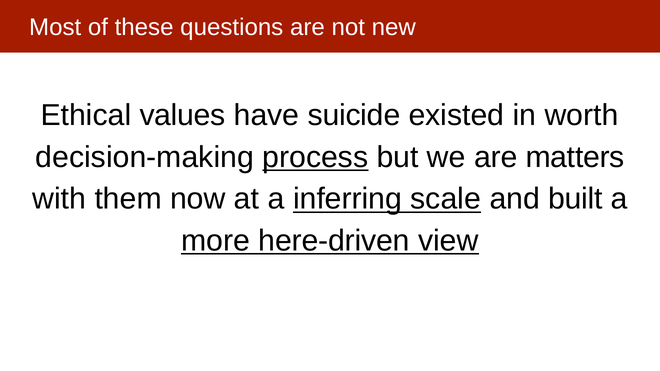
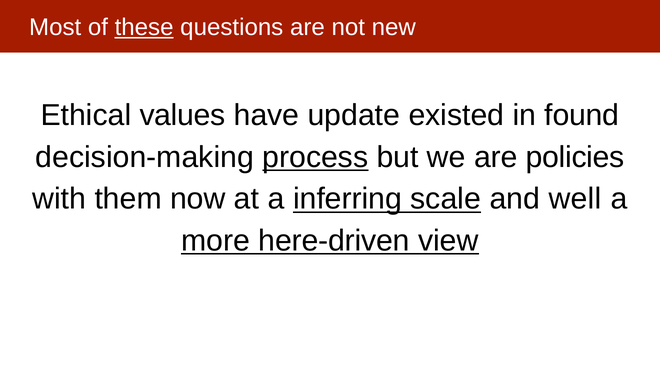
these underline: none -> present
suicide: suicide -> update
worth: worth -> found
matters: matters -> policies
built: built -> well
